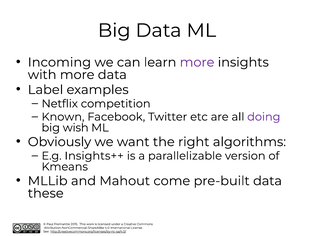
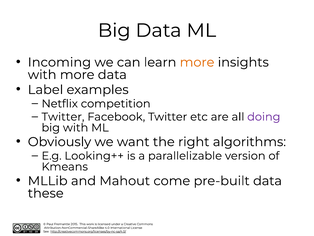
more at (197, 62) colour: purple -> orange
Known at (63, 117): Known -> Twitter
big wish: wish -> with
Insights++: Insights++ -> Looking++
